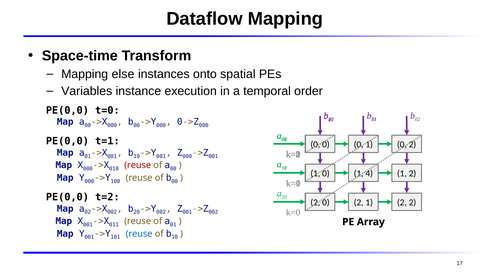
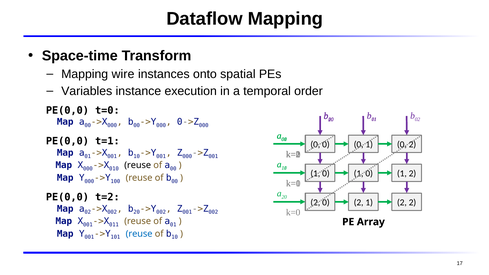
else: else -> wire
reuse at (138, 165) colour: red -> black
1 0 1 4: 4 -> 0
